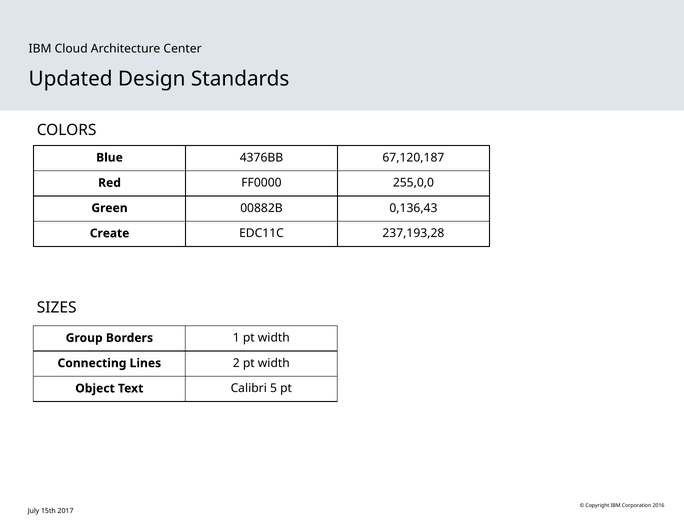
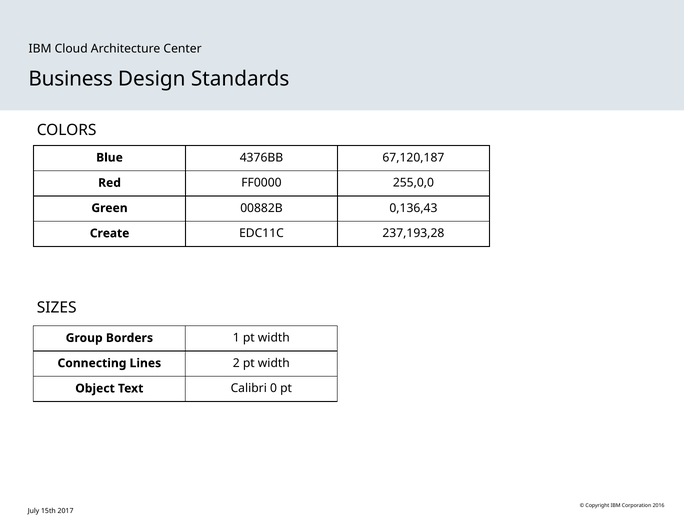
Updated: Updated -> Business
5: 5 -> 0
